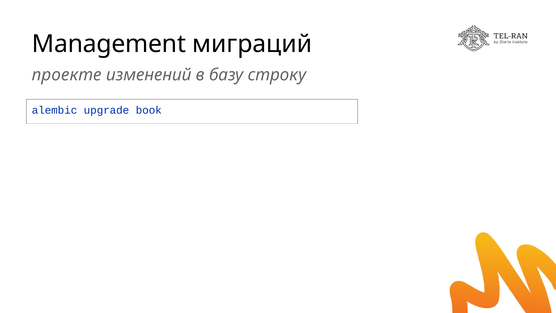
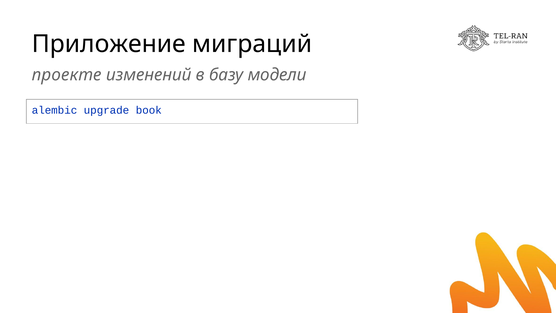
Management: Management -> Приложение
строку: строку -> модели
